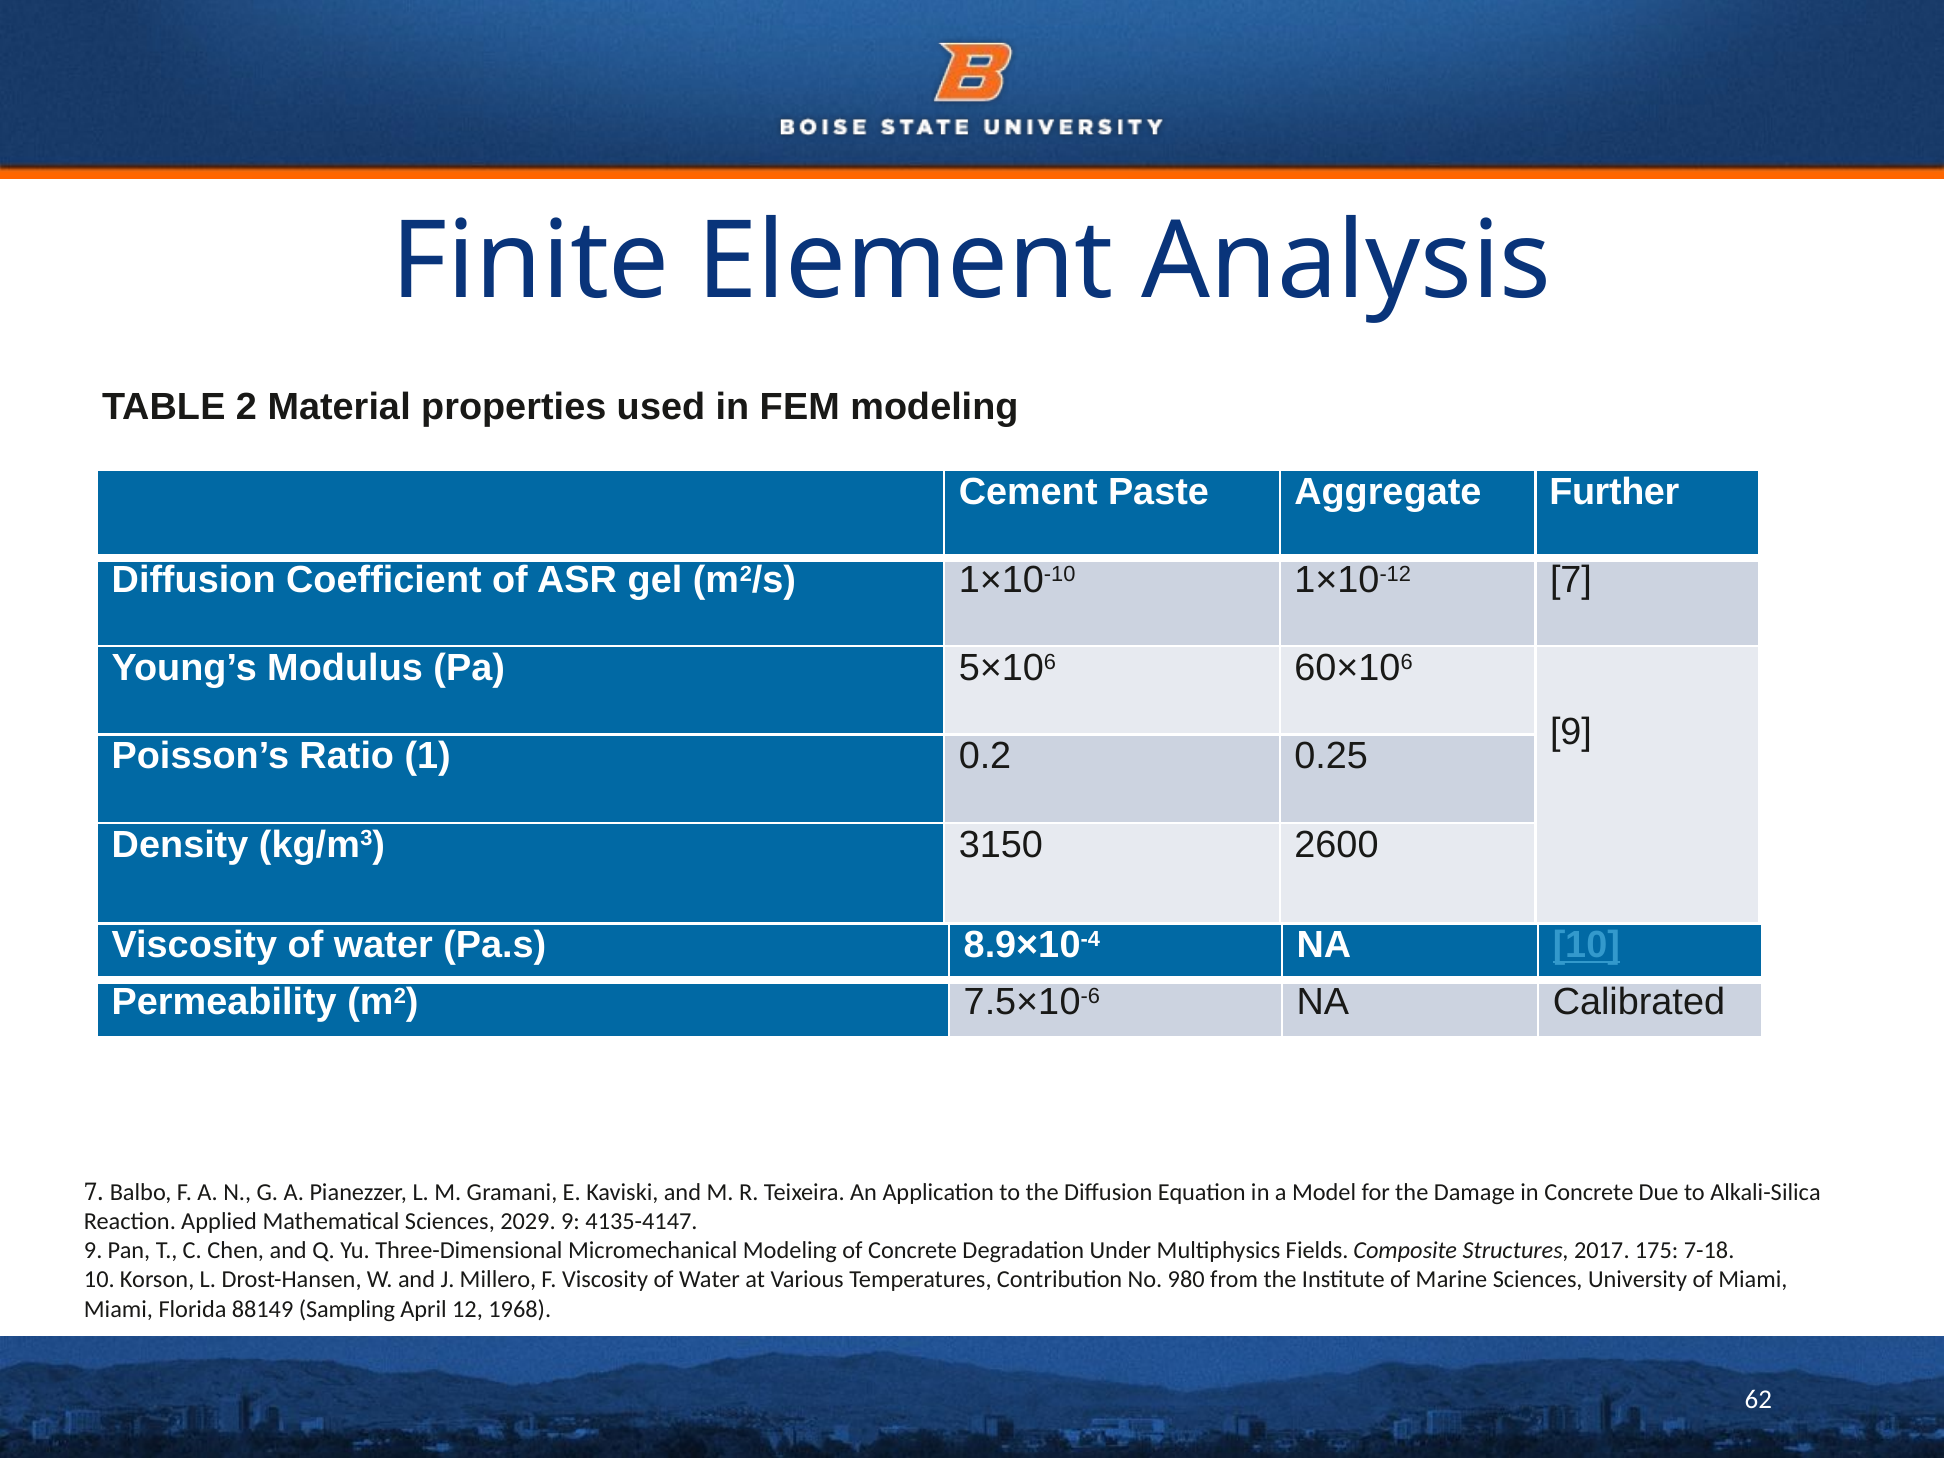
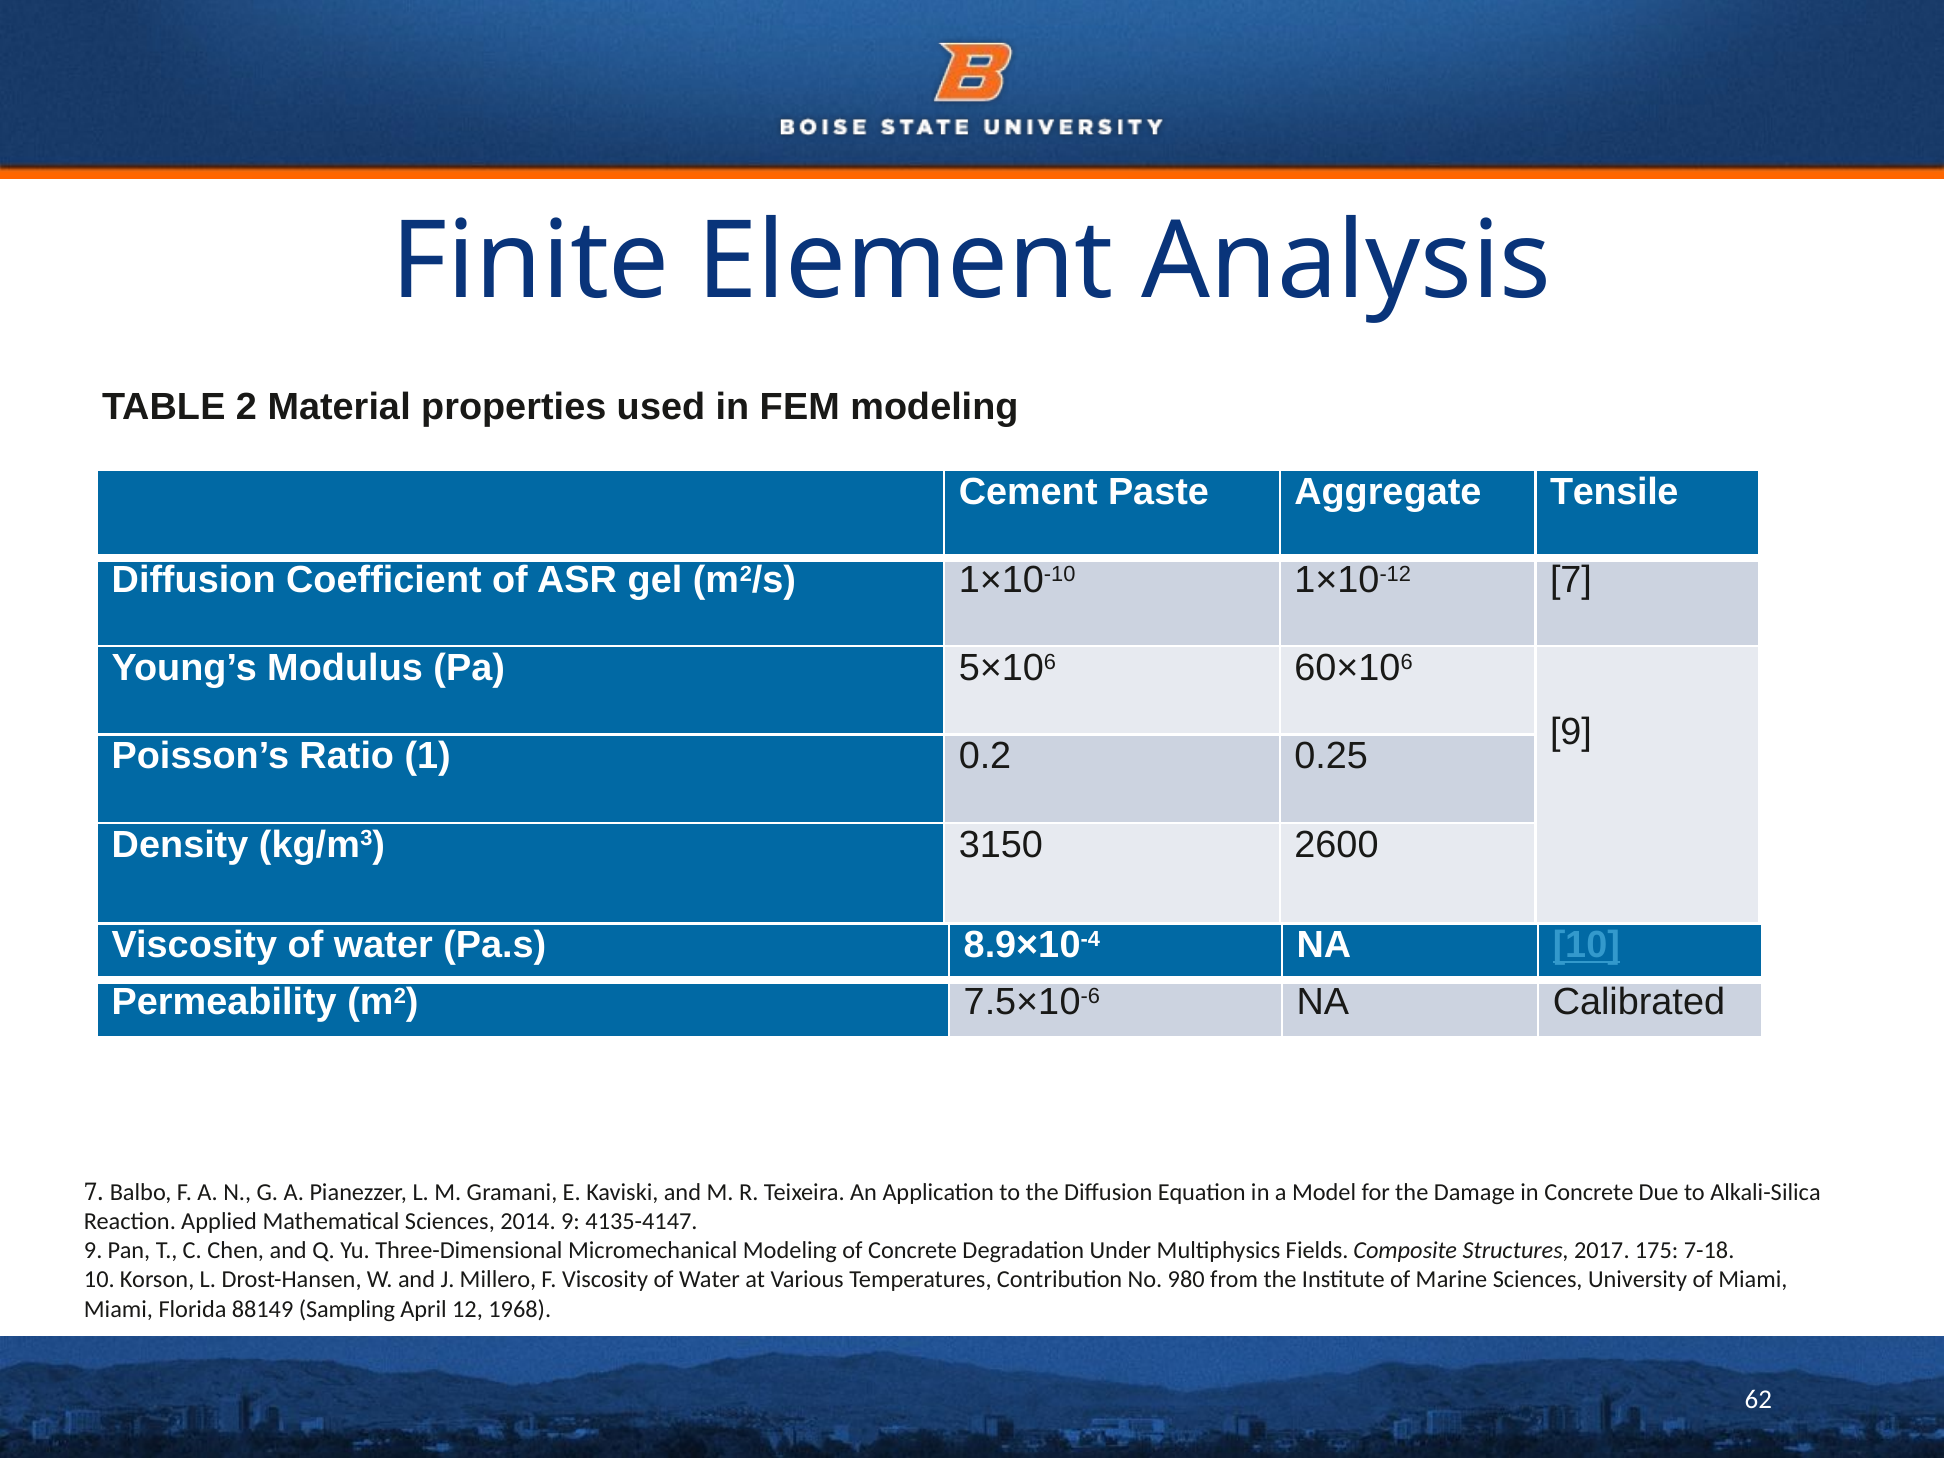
Further: Further -> Tensile
2029: 2029 -> 2014
